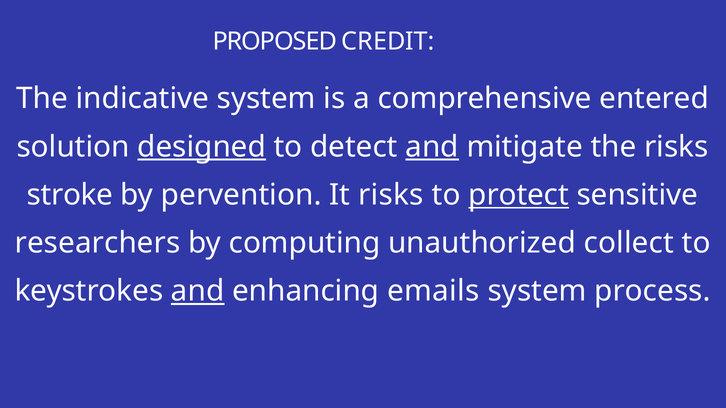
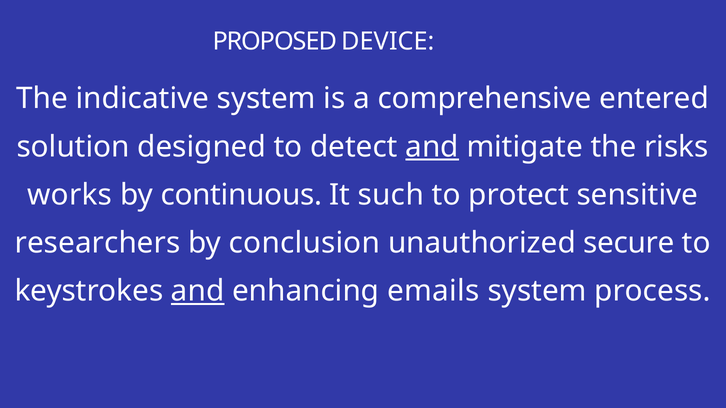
CREDIT: CREDIT -> DEVICE
designed underline: present -> none
stroke: stroke -> works
pervention: pervention -> continuous
It risks: risks -> such
protect underline: present -> none
computing: computing -> conclusion
collect: collect -> secure
